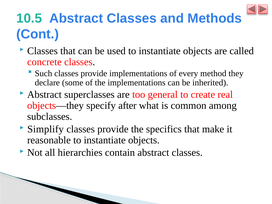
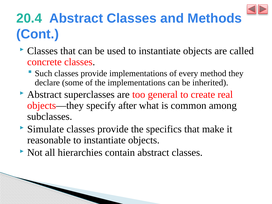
10.5: 10.5 -> 20.4
Simplify: Simplify -> Simulate
